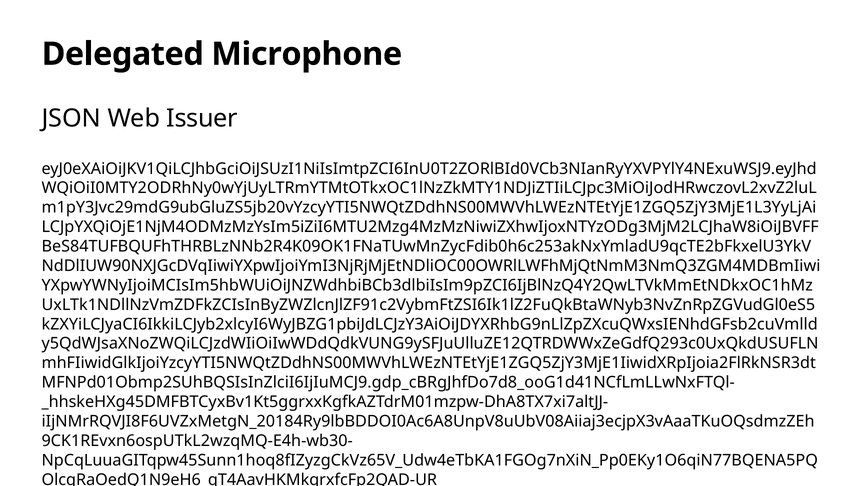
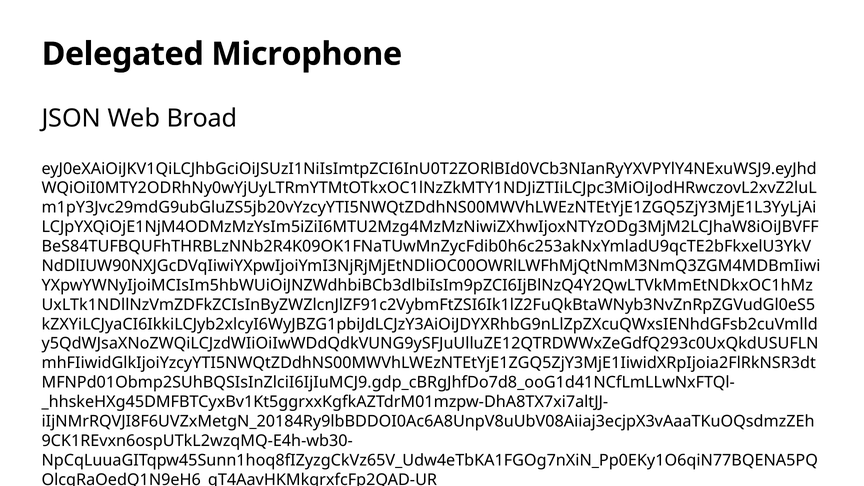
Issuer: Issuer -> Broad
